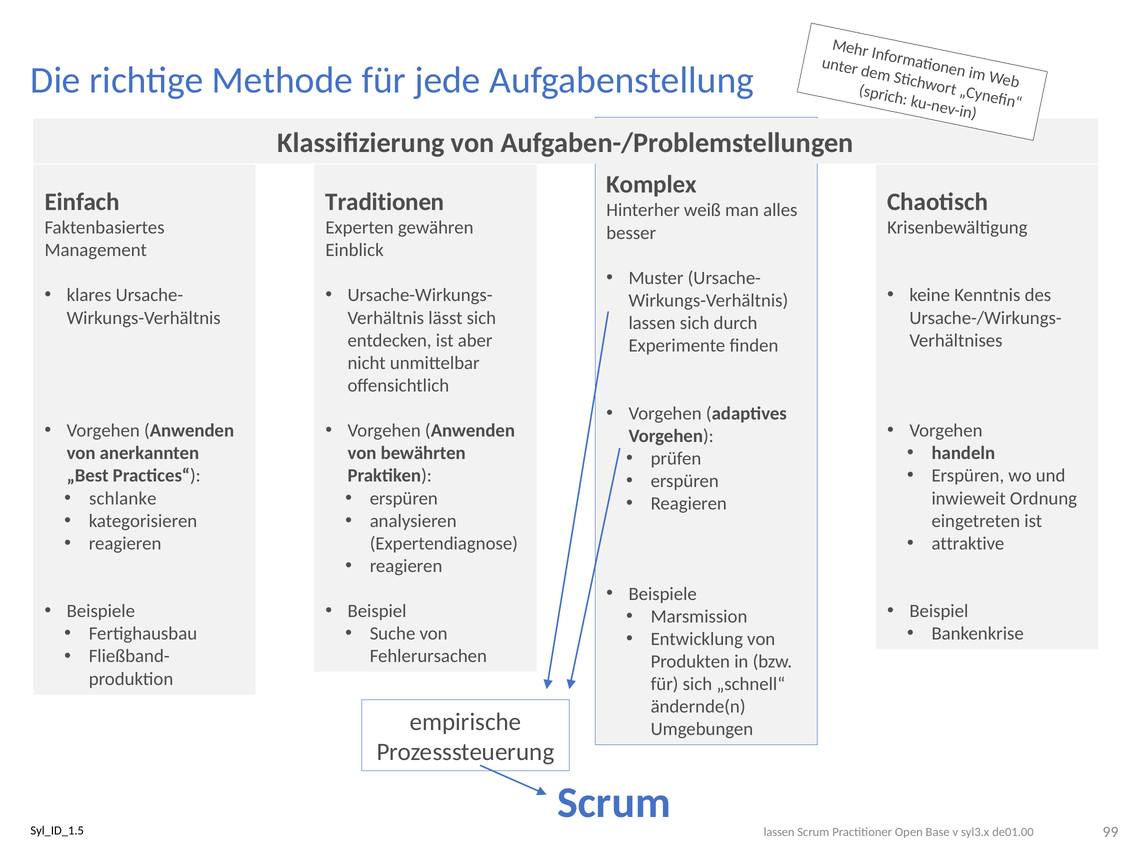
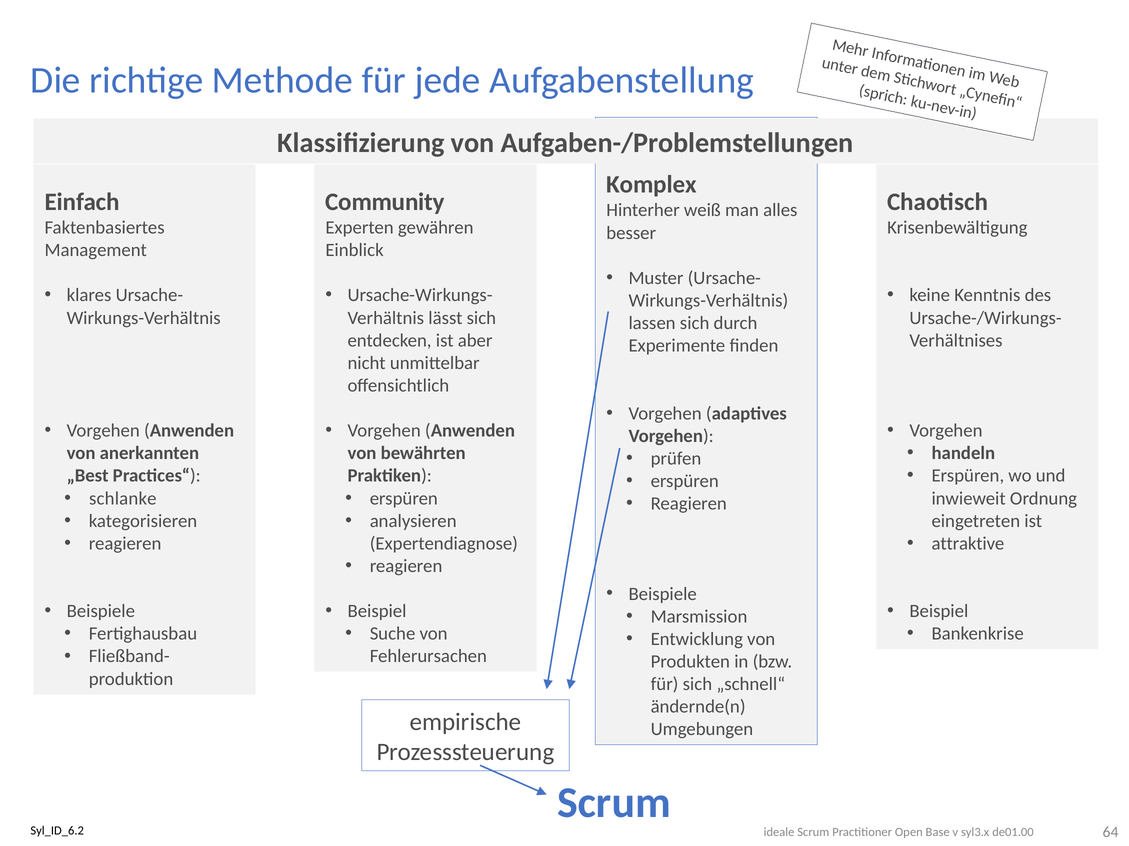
Traditionen: Traditionen -> Community
Syl_ID_1.5: Syl_ID_1.5 -> Syl_ID_6.2
lassen at (779, 833): lassen -> ideale
99: 99 -> 64
